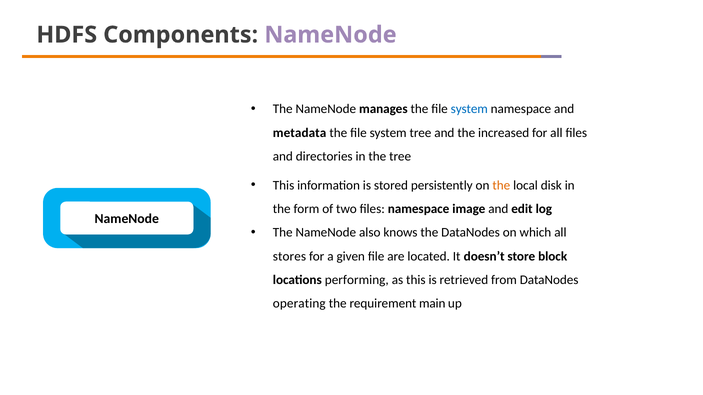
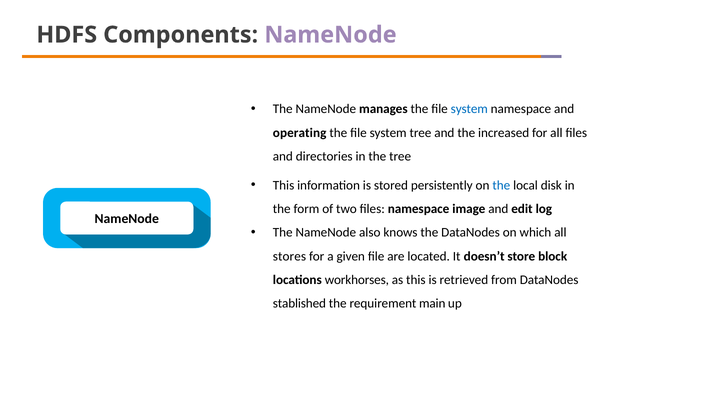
metadata: metadata -> operating
the at (501, 185) colour: orange -> blue
performing: performing -> workhorses
operating: operating -> stablished
